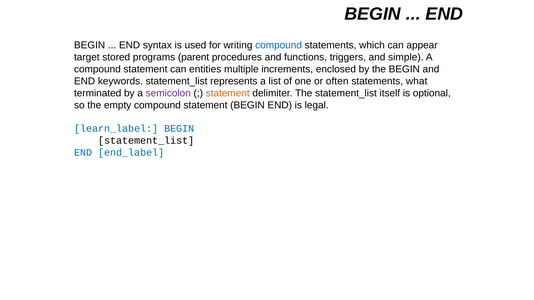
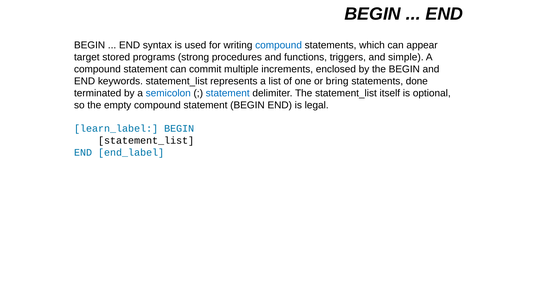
parent: parent -> strong
entities: entities -> commit
often: often -> bring
what: what -> done
semicolon colour: purple -> blue
statement at (228, 93) colour: orange -> blue
